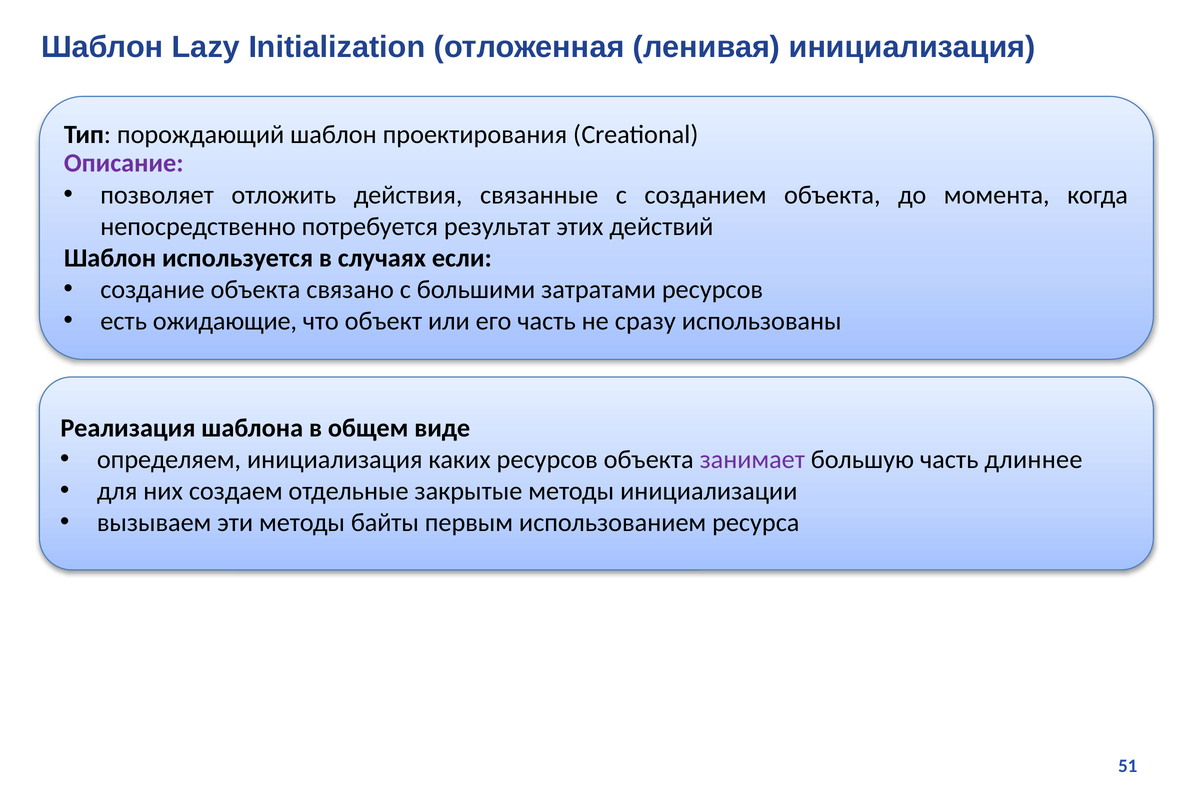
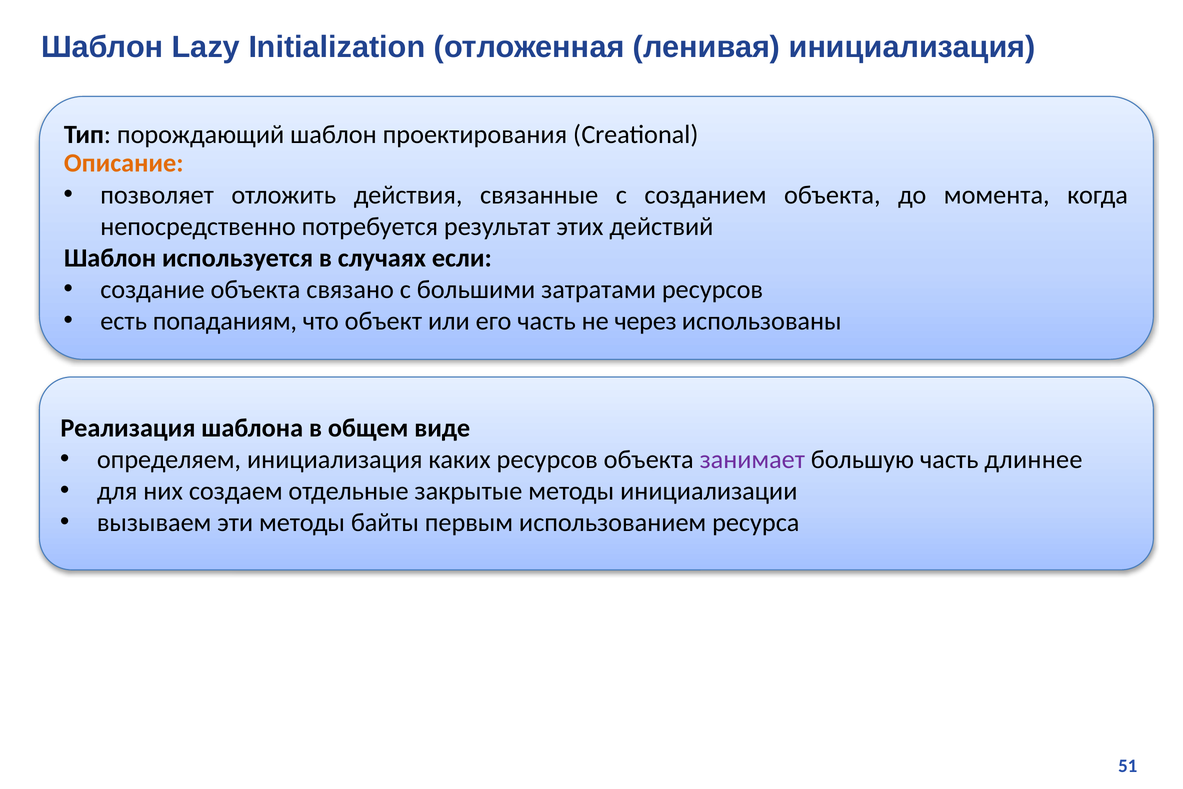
Описание colour: purple -> orange
ожидающие: ожидающие -> попаданиям
сразу: сразу -> через
